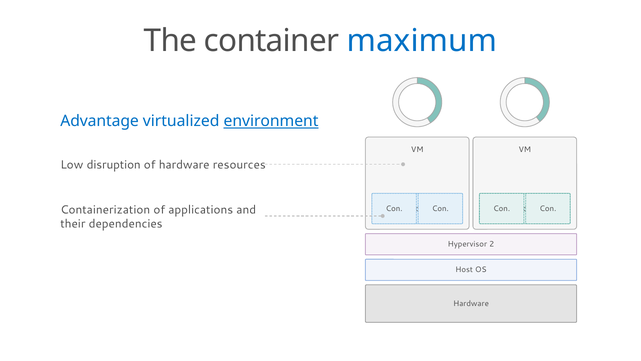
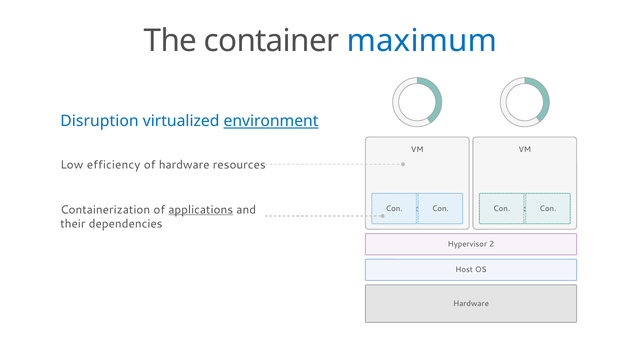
Advantage: Advantage -> Disruption
disruption: disruption -> efficiency
applications underline: none -> present
